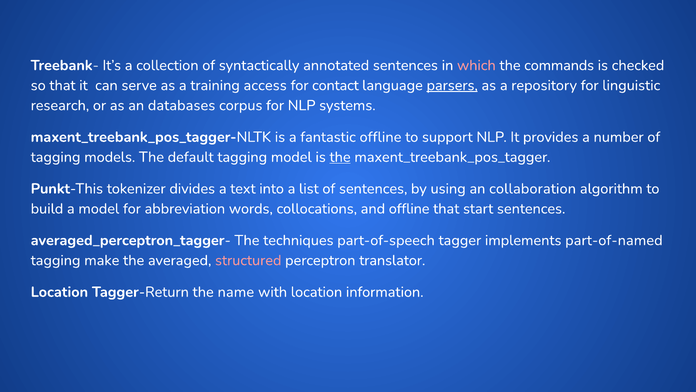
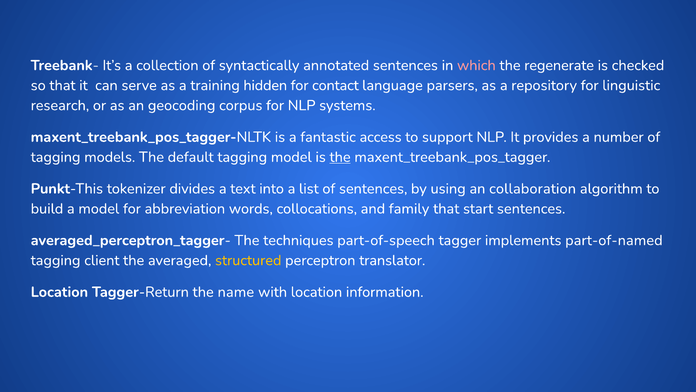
commands: commands -> regenerate
access: access -> hidden
parsers underline: present -> none
databases: databases -> geocoding
fantastic offline: offline -> access
and offline: offline -> family
make: make -> client
structured colour: pink -> yellow
